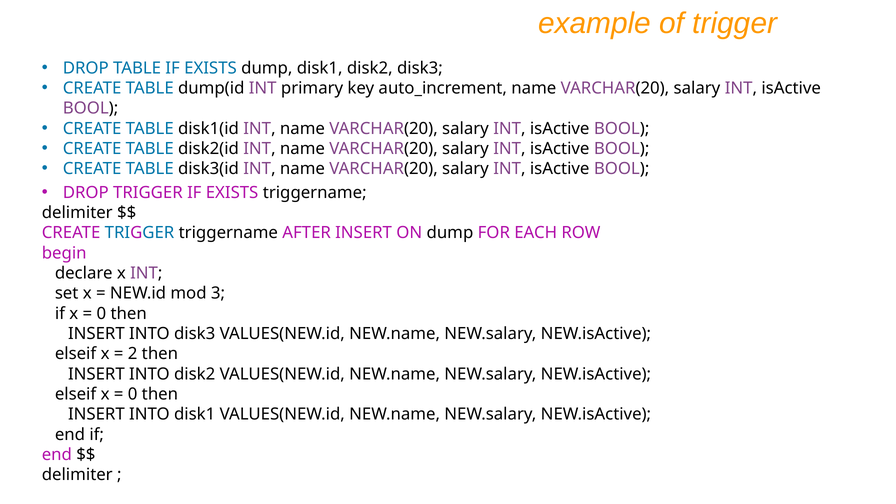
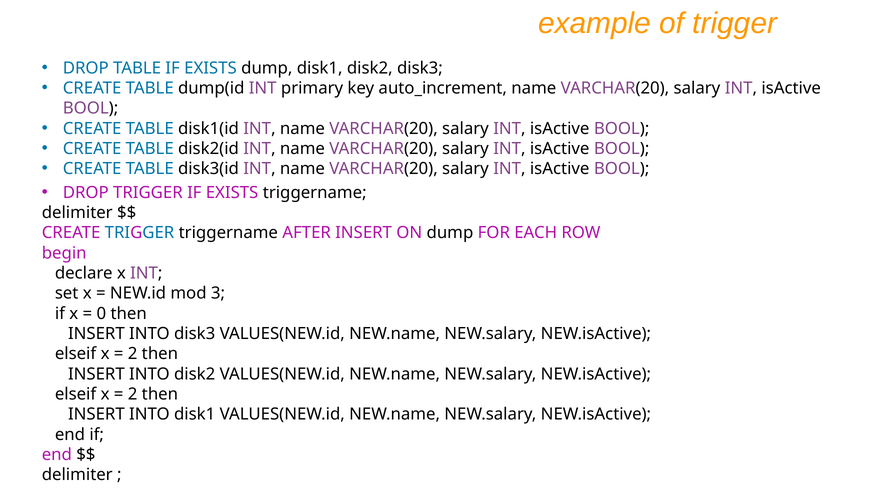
0 at (133, 394): 0 -> 2
